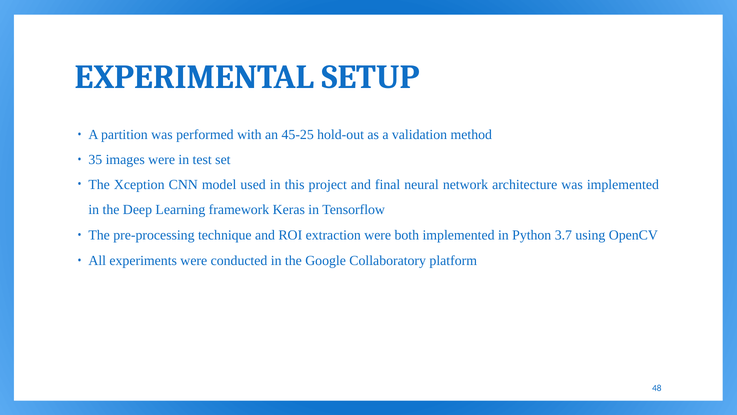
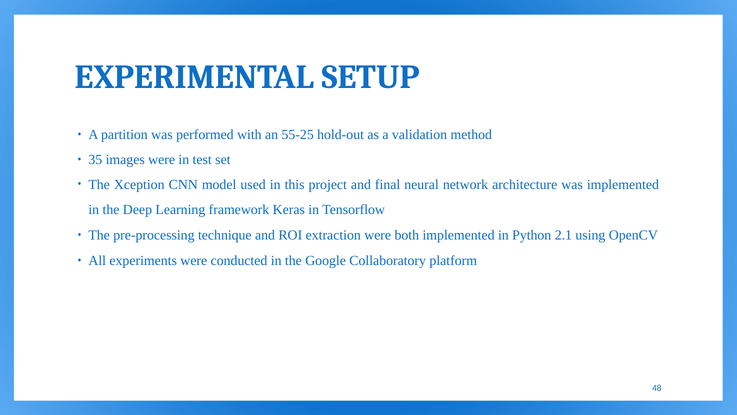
45-25: 45-25 -> 55-25
3.7: 3.7 -> 2.1
